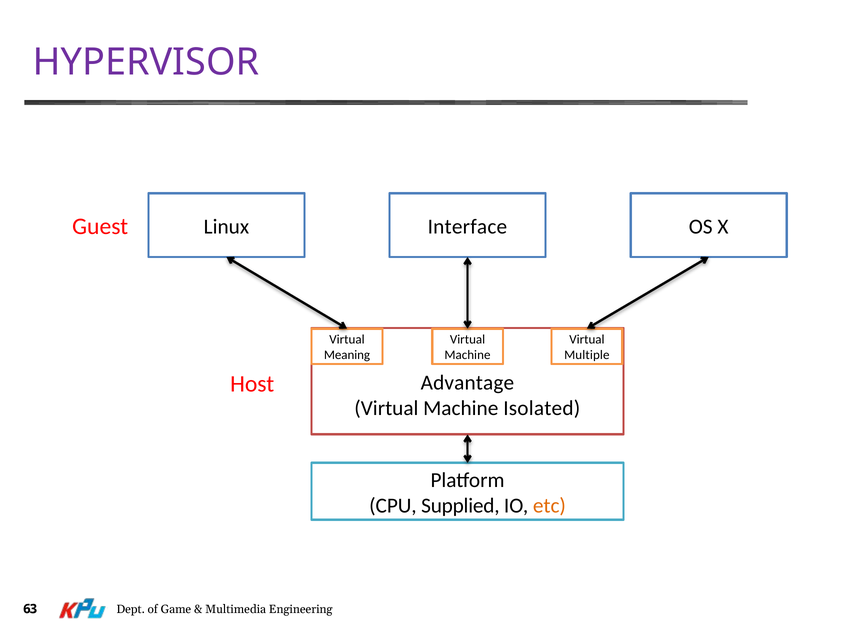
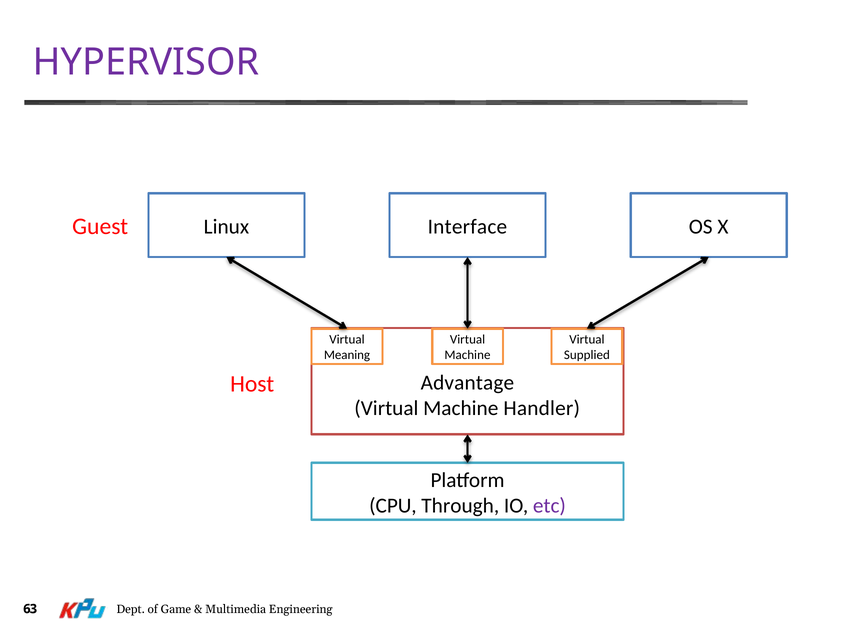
Multiple: Multiple -> Supplied
Isolated: Isolated -> Handler
Supplied: Supplied -> Through
etc colour: orange -> purple
